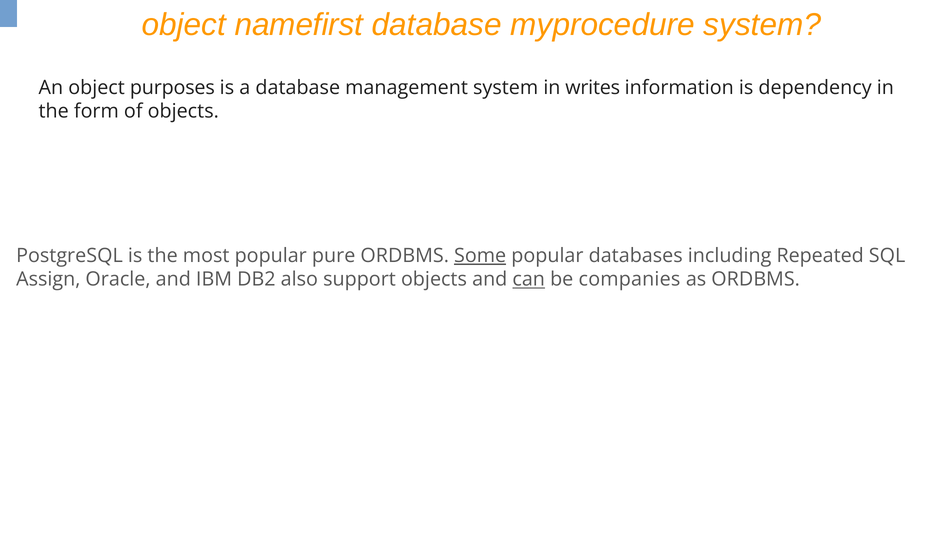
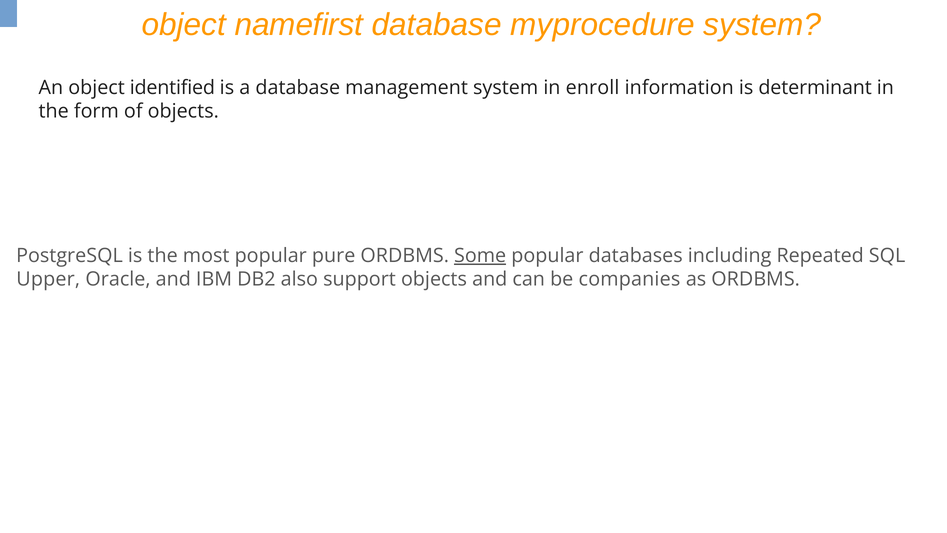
purposes: purposes -> identified
writes: writes -> enroll
dependency: dependency -> determinant
Assign: Assign -> Upper
can underline: present -> none
